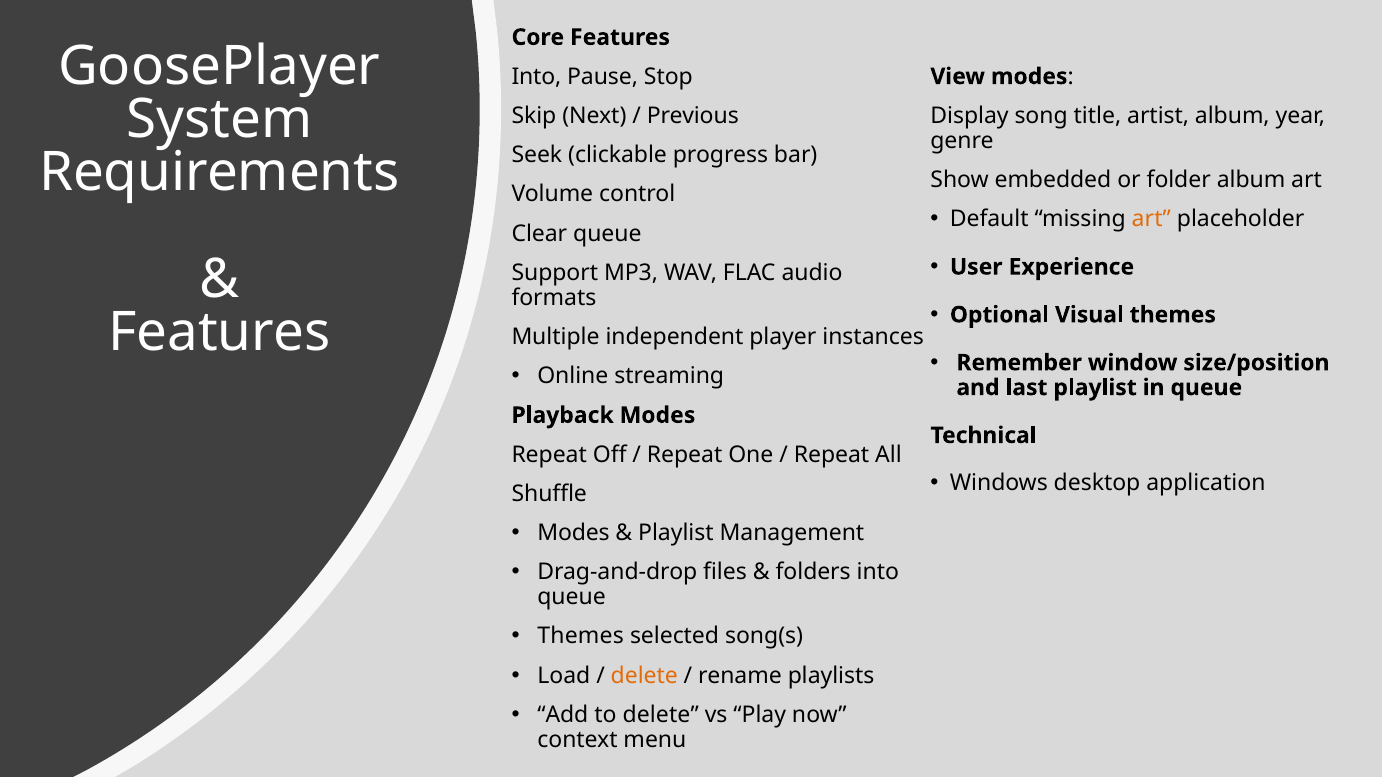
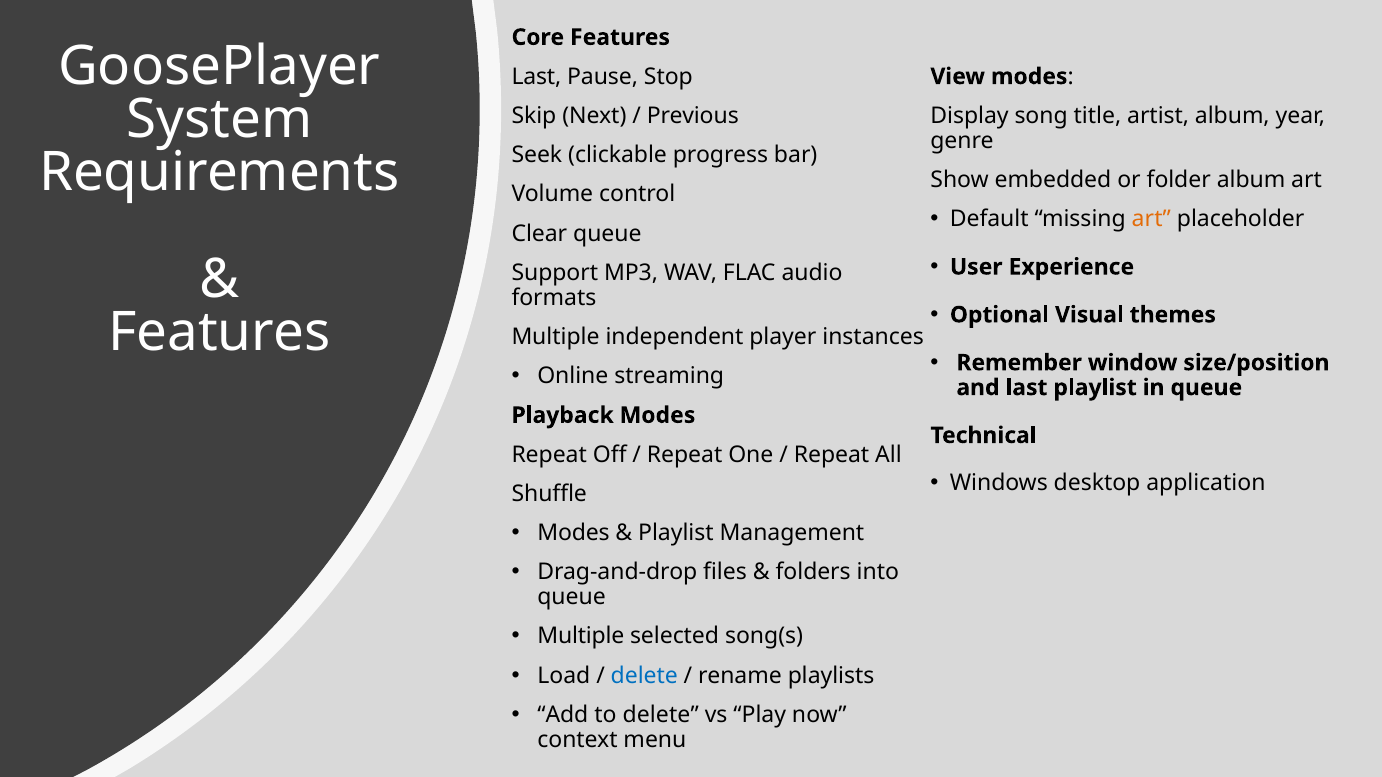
Into at (536, 77): Into -> Last
Themes at (581, 637): Themes -> Multiple
delete at (644, 676) colour: orange -> blue
